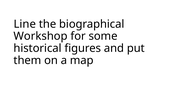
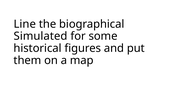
Workshop: Workshop -> Simulated
